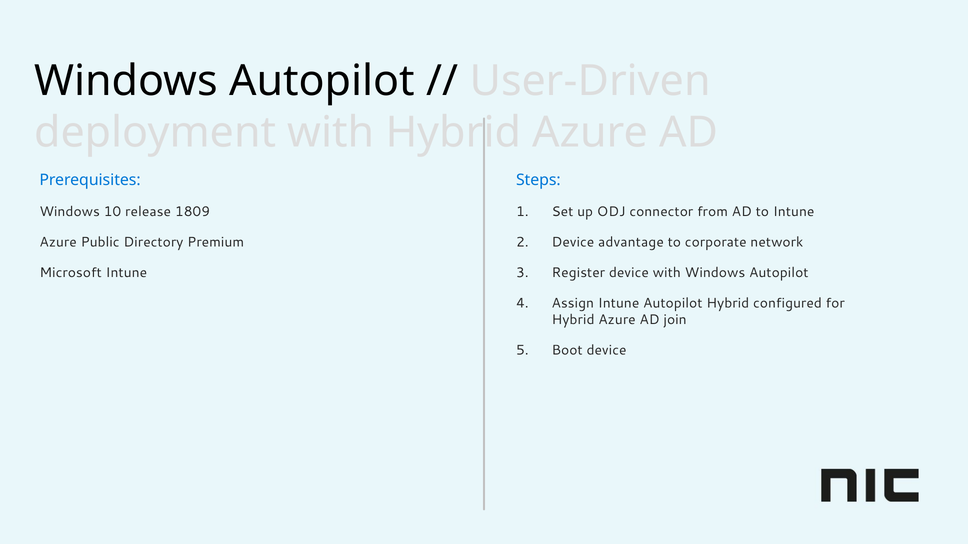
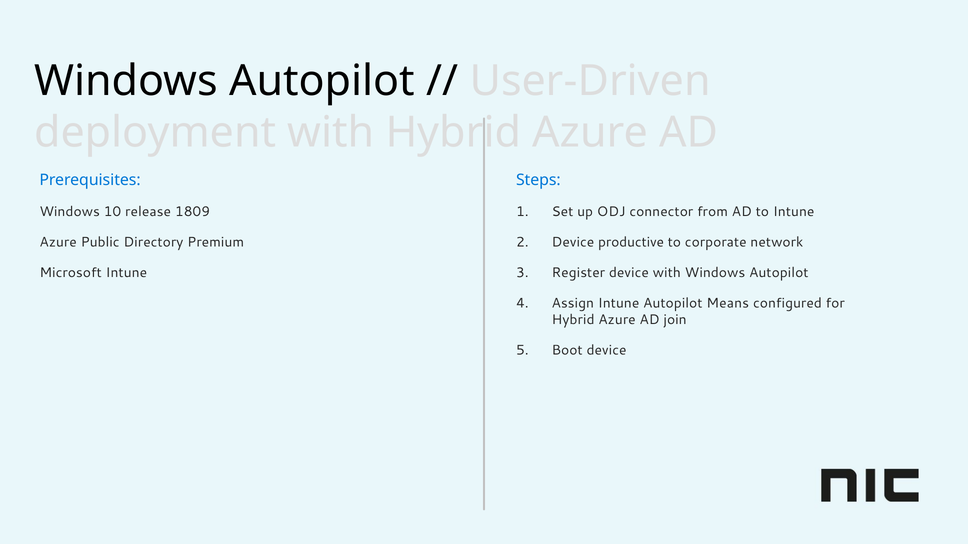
advantage: advantage -> productive
Autopilot Hybrid: Hybrid -> Means
